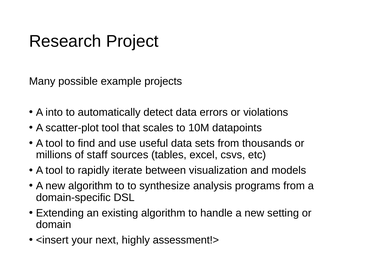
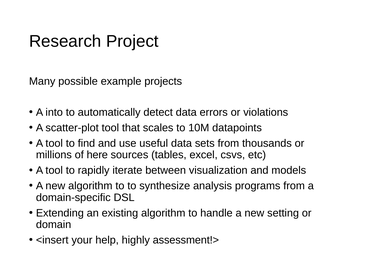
staff: staff -> here
next: next -> help
